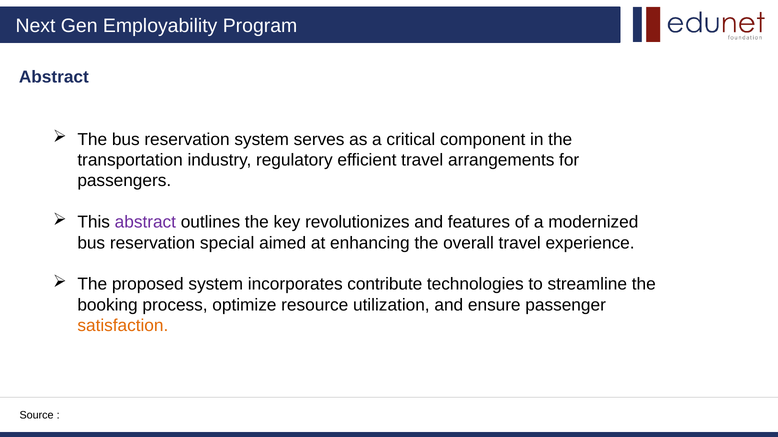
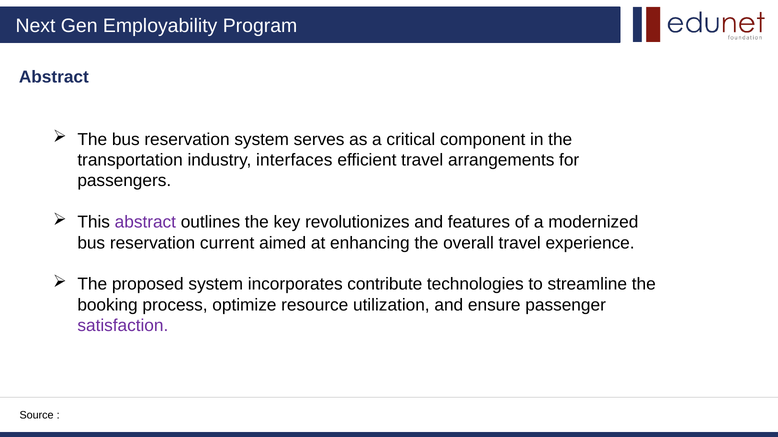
regulatory: regulatory -> interfaces
special: special -> current
satisfaction colour: orange -> purple
